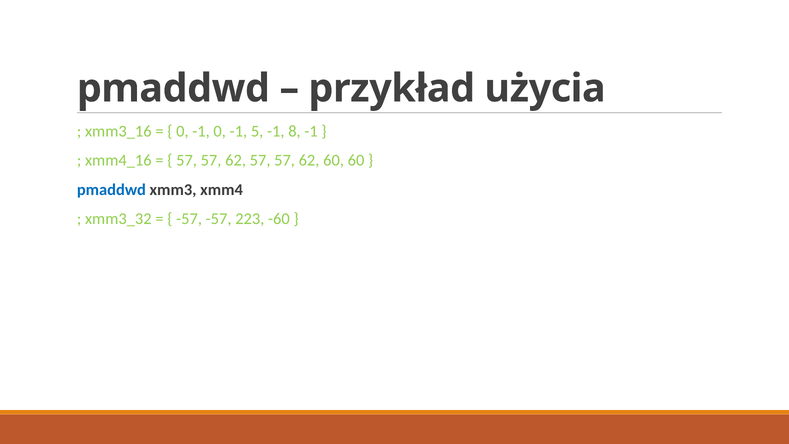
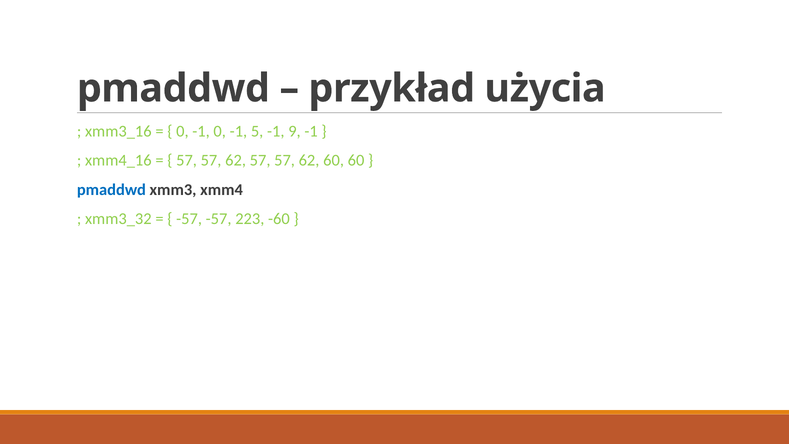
8: 8 -> 9
